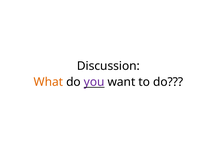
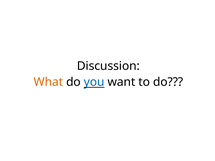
you colour: purple -> blue
